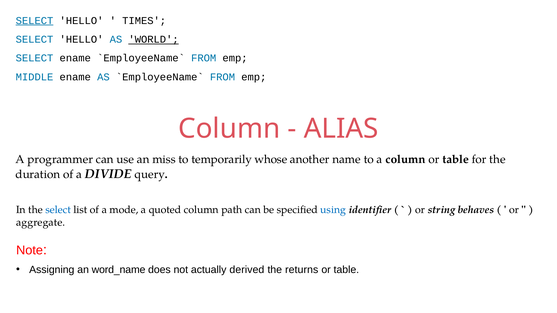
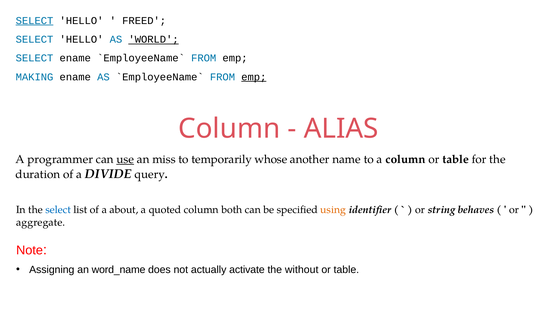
TIMES: TIMES -> FREED
MIDDLE: MIDDLE -> MAKING
emp at (254, 77) underline: none -> present
use underline: none -> present
mode: mode -> about
path: path -> both
using colour: blue -> orange
derived: derived -> activate
returns: returns -> without
